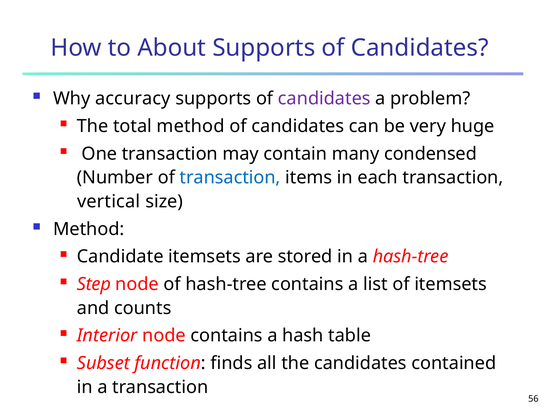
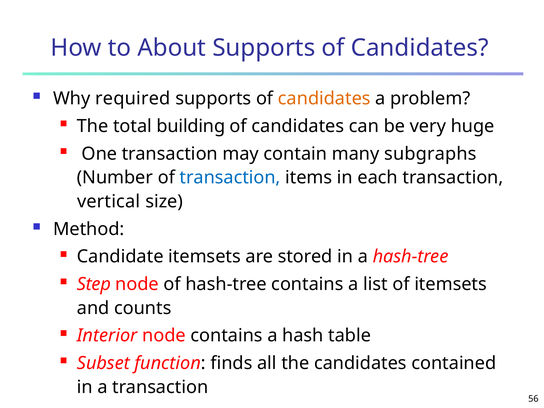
accuracy: accuracy -> required
candidates at (324, 99) colour: purple -> orange
total method: method -> building
condensed: condensed -> subgraphs
